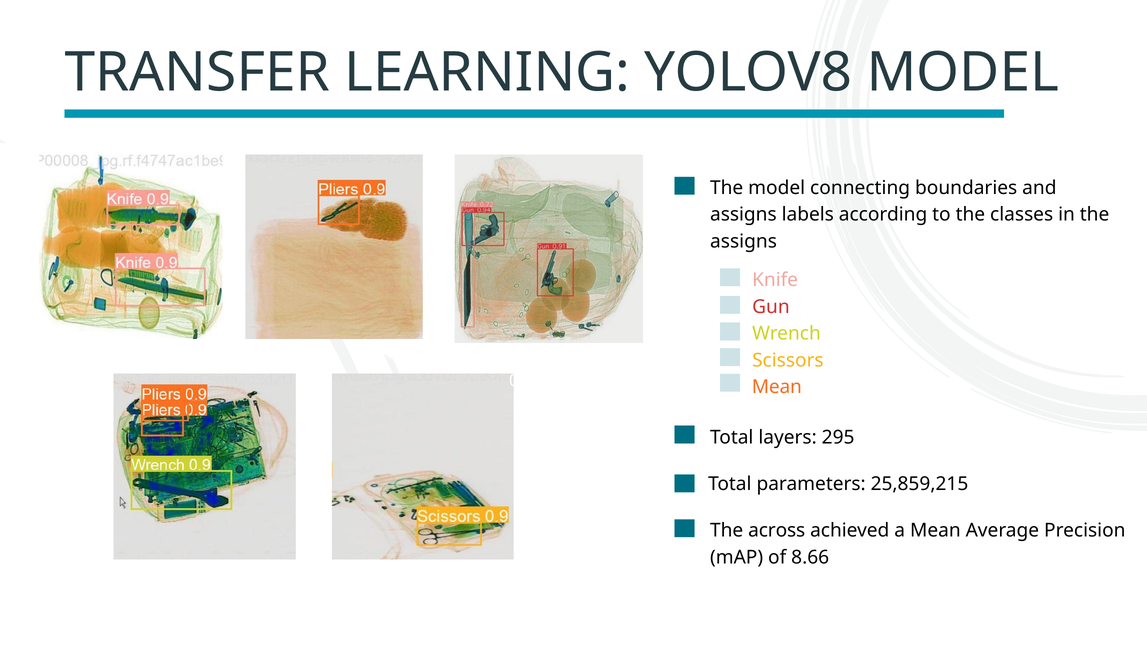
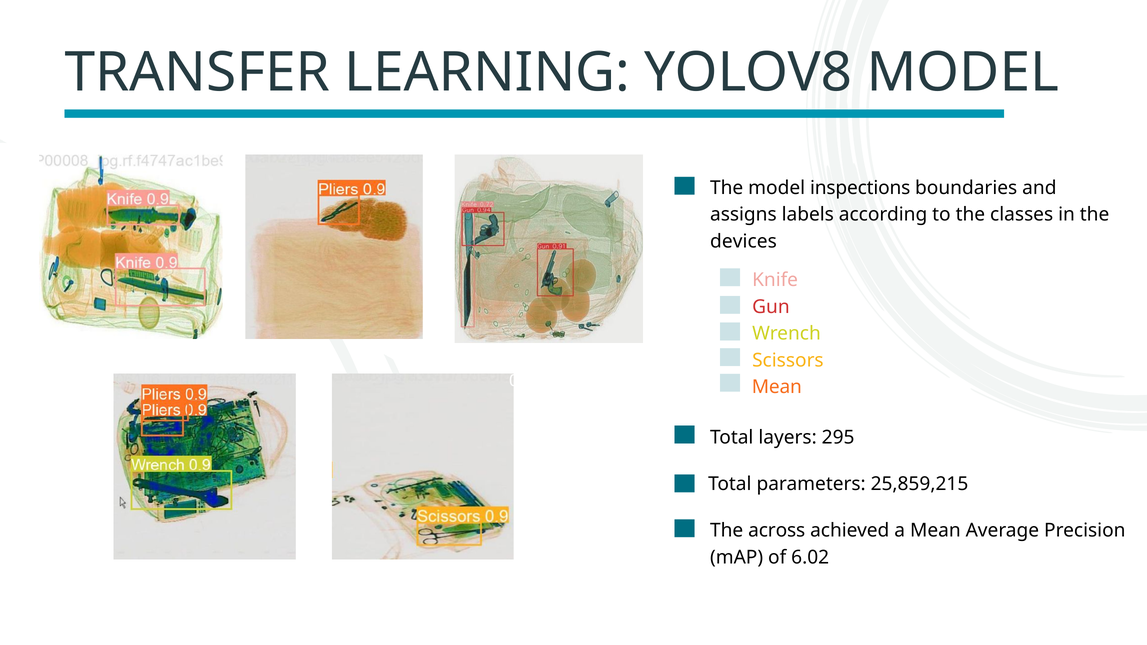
connecting: connecting -> inspections
assigns at (744, 241): assigns -> devices
8.66: 8.66 -> 6.02
